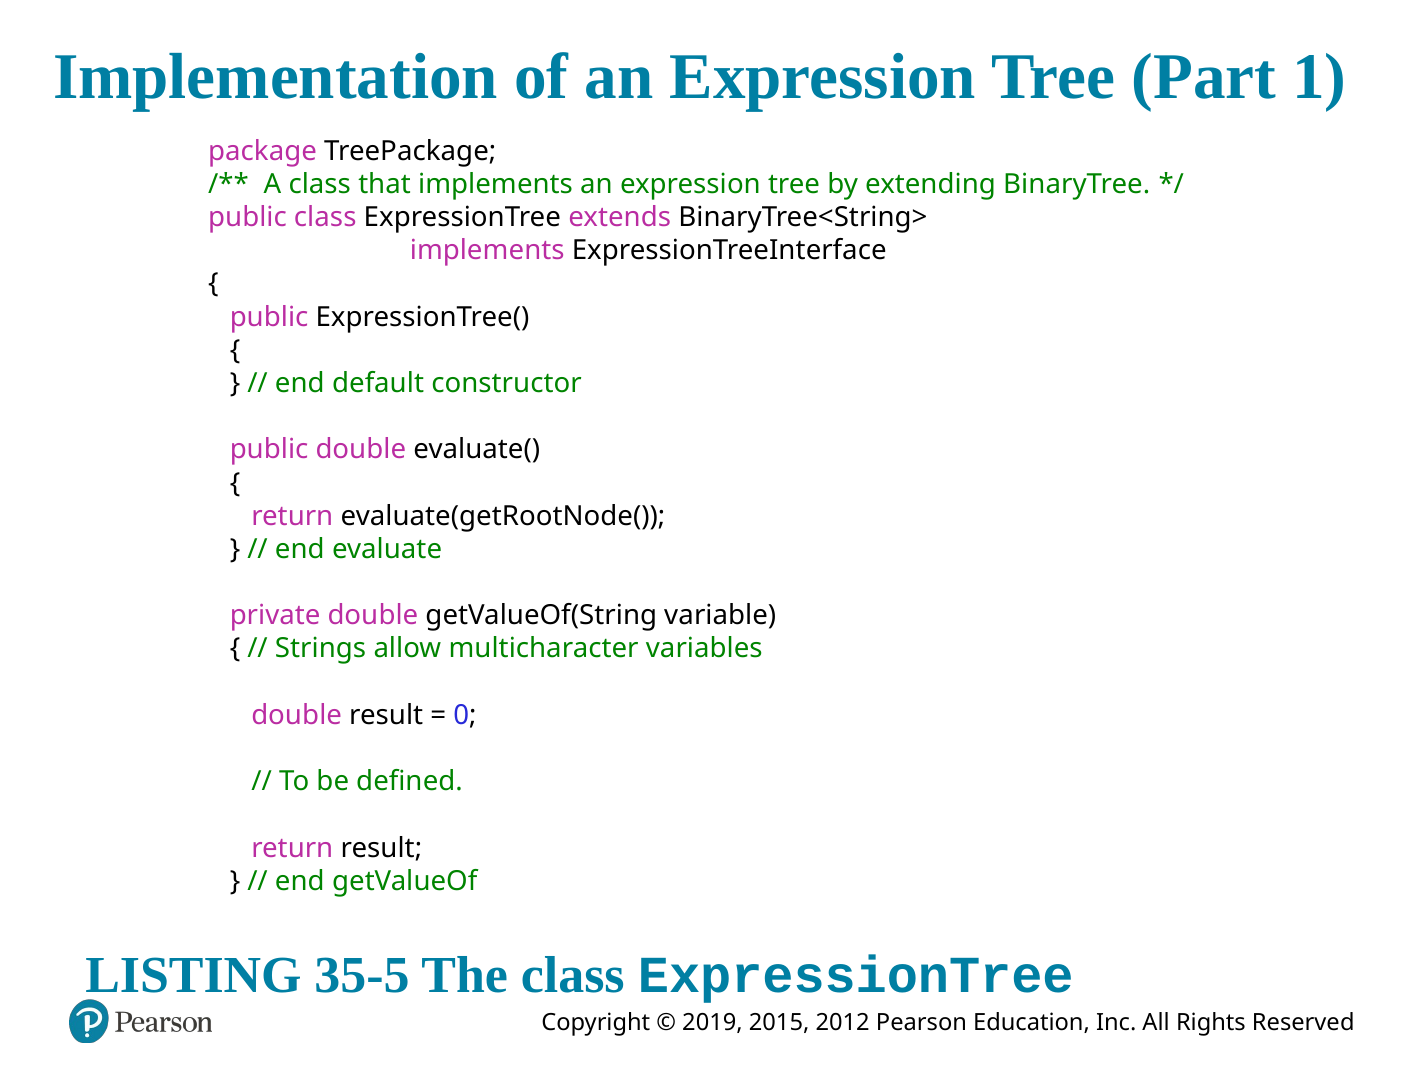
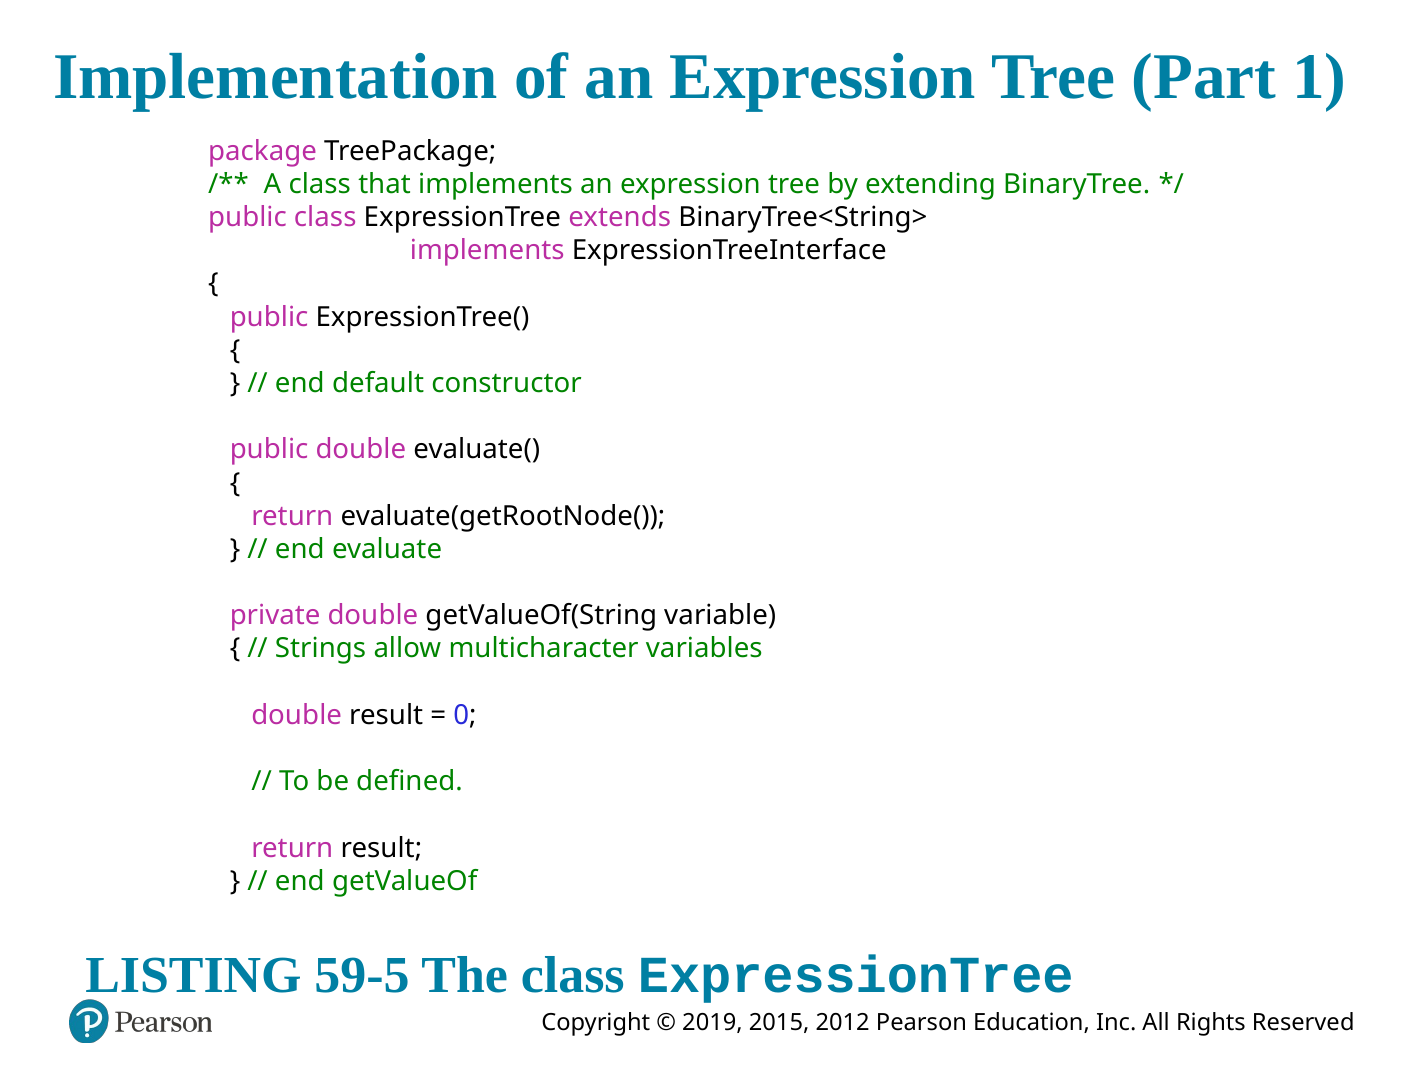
35-5: 35-5 -> 59-5
